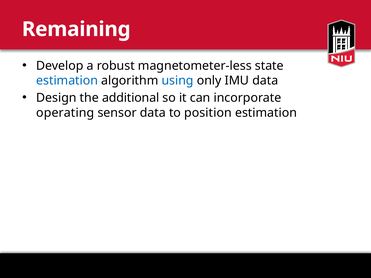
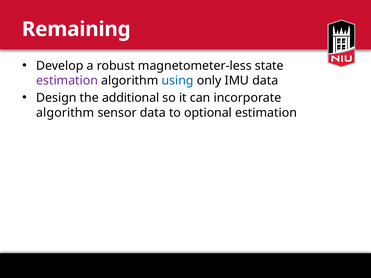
estimation at (67, 81) colour: blue -> purple
operating at (65, 113): operating -> algorithm
position: position -> optional
